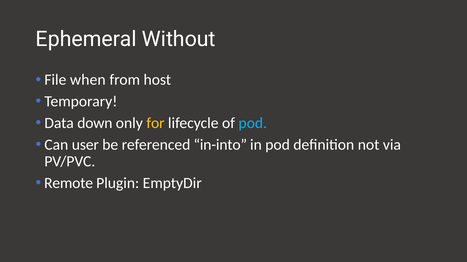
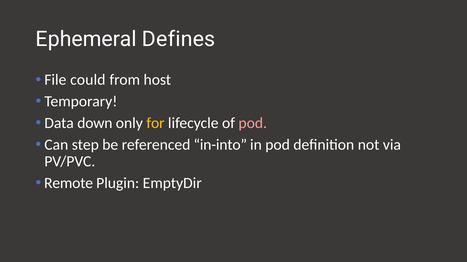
Without: Without -> Defines
when: when -> could
pod at (253, 123) colour: light blue -> pink
user: user -> step
